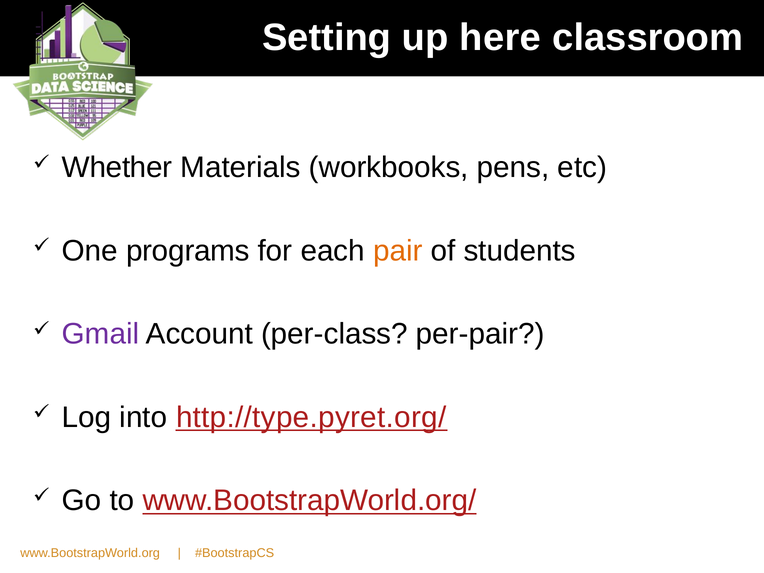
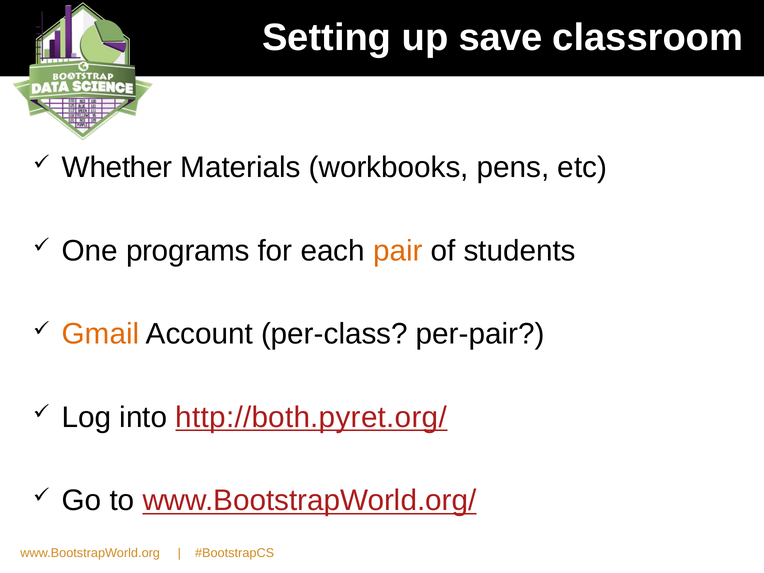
here: here -> save
Gmail colour: purple -> orange
http://type.pyret.org/: http://type.pyret.org/ -> http://both.pyret.org/
